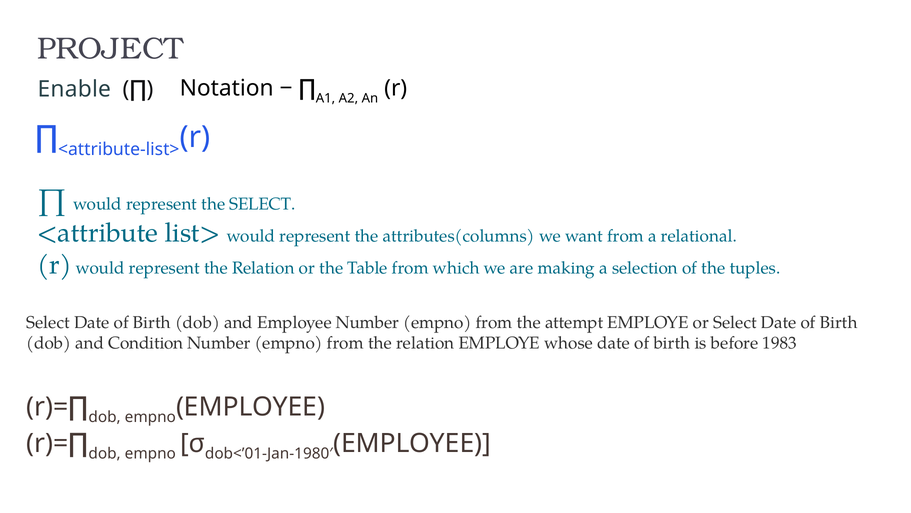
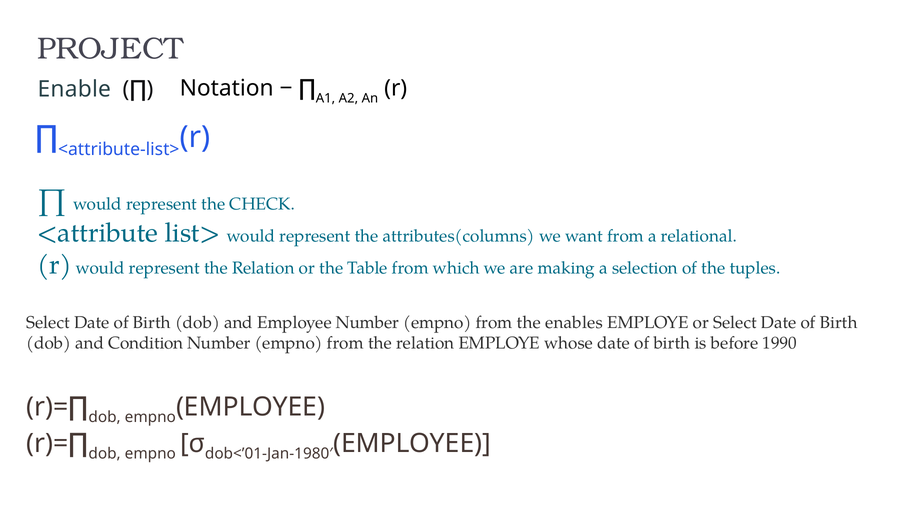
the SELECT: SELECT -> CHECK
attempt: attempt -> enables
1983: 1983 -> 1990
